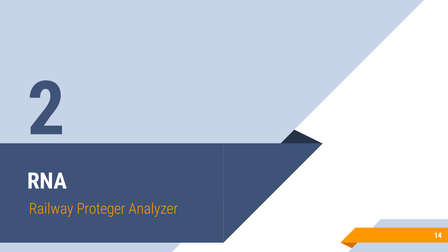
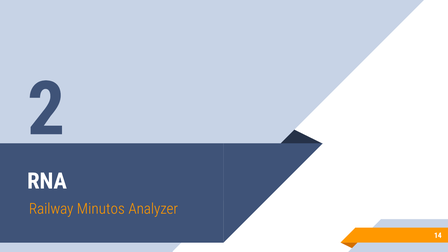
Proteger: Proteger -> Minutos
